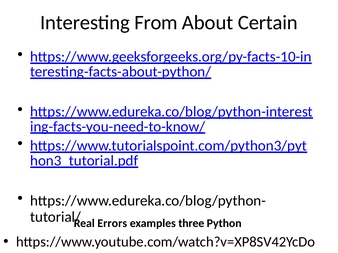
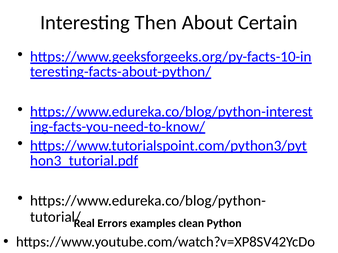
From: From -> Then
three: three -> clean
